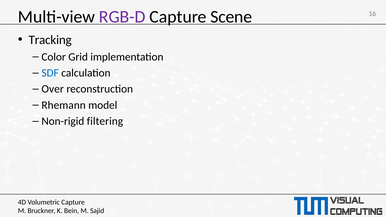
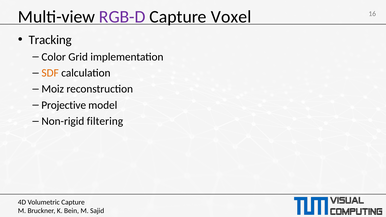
Scene: Scene -> Voxel
SDF colour: blue -> orange
Over: Over -> Moiz
Rhemann: Rhemann -> Projective
